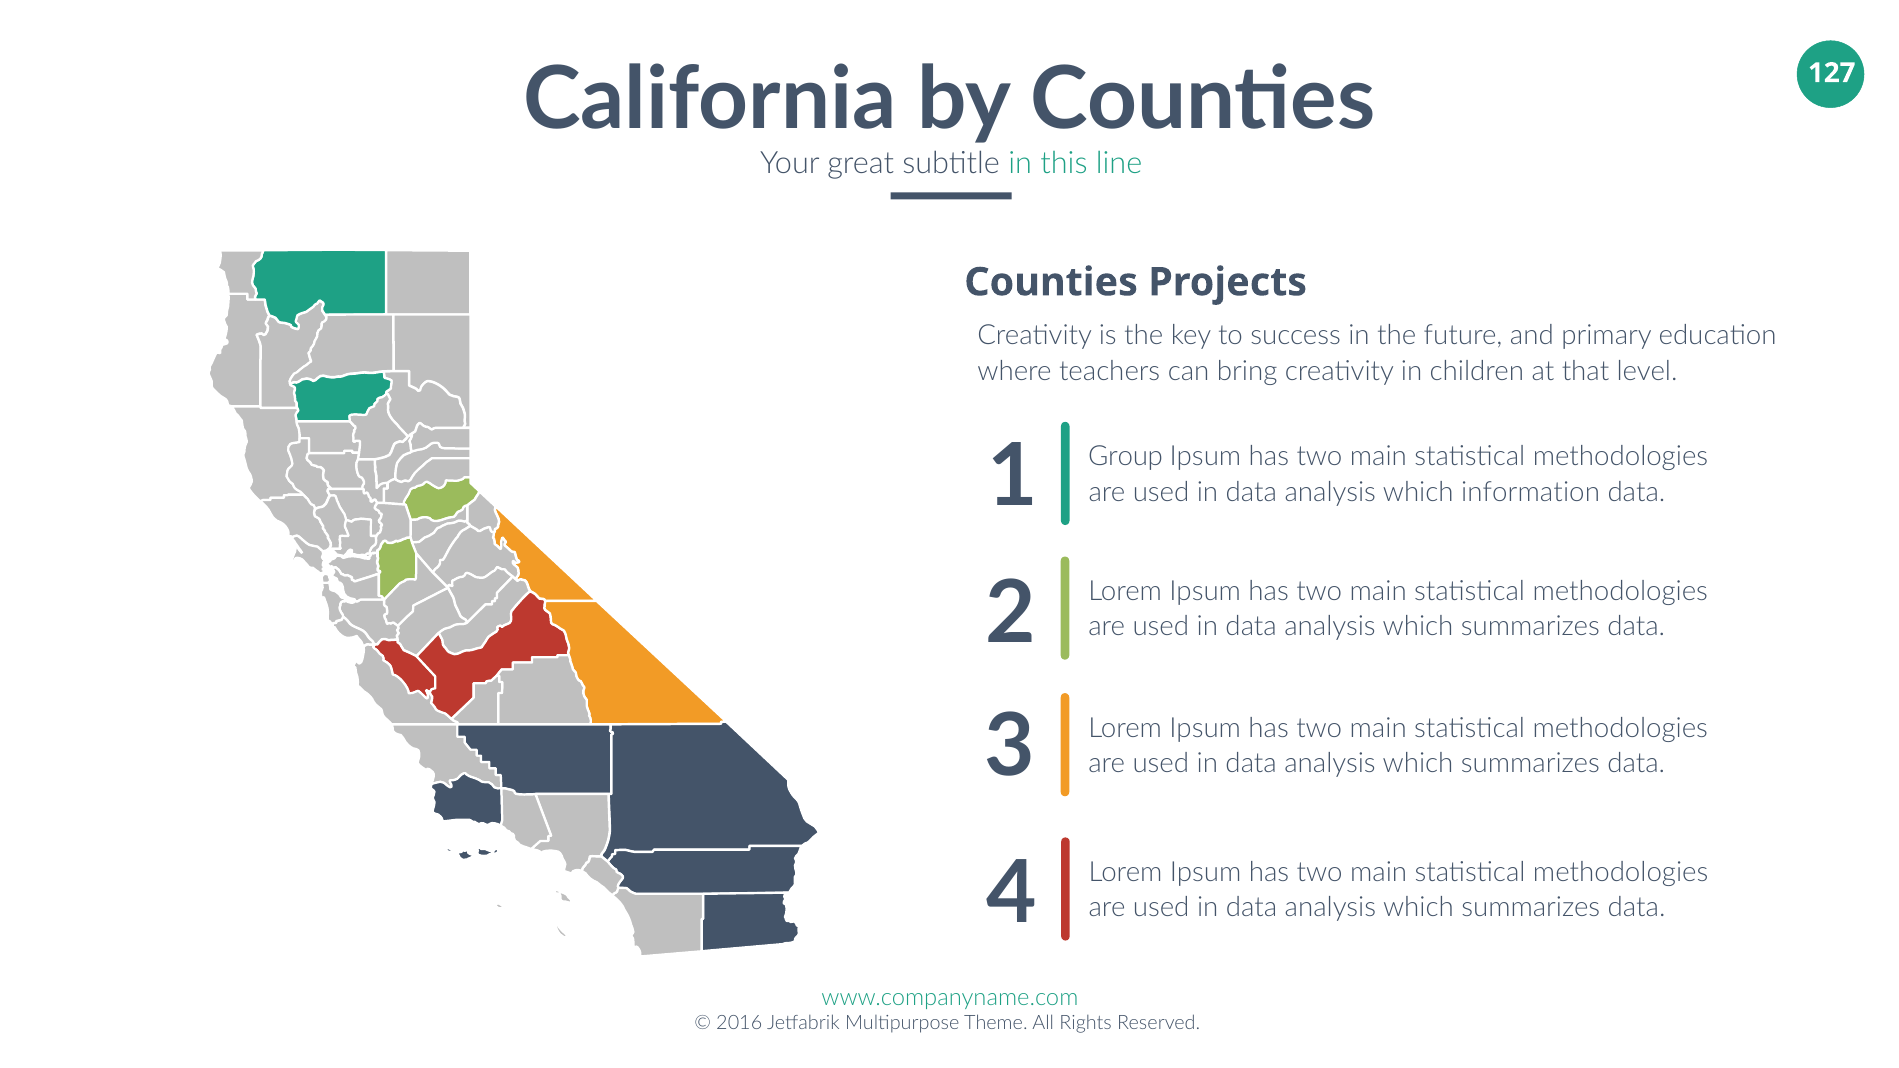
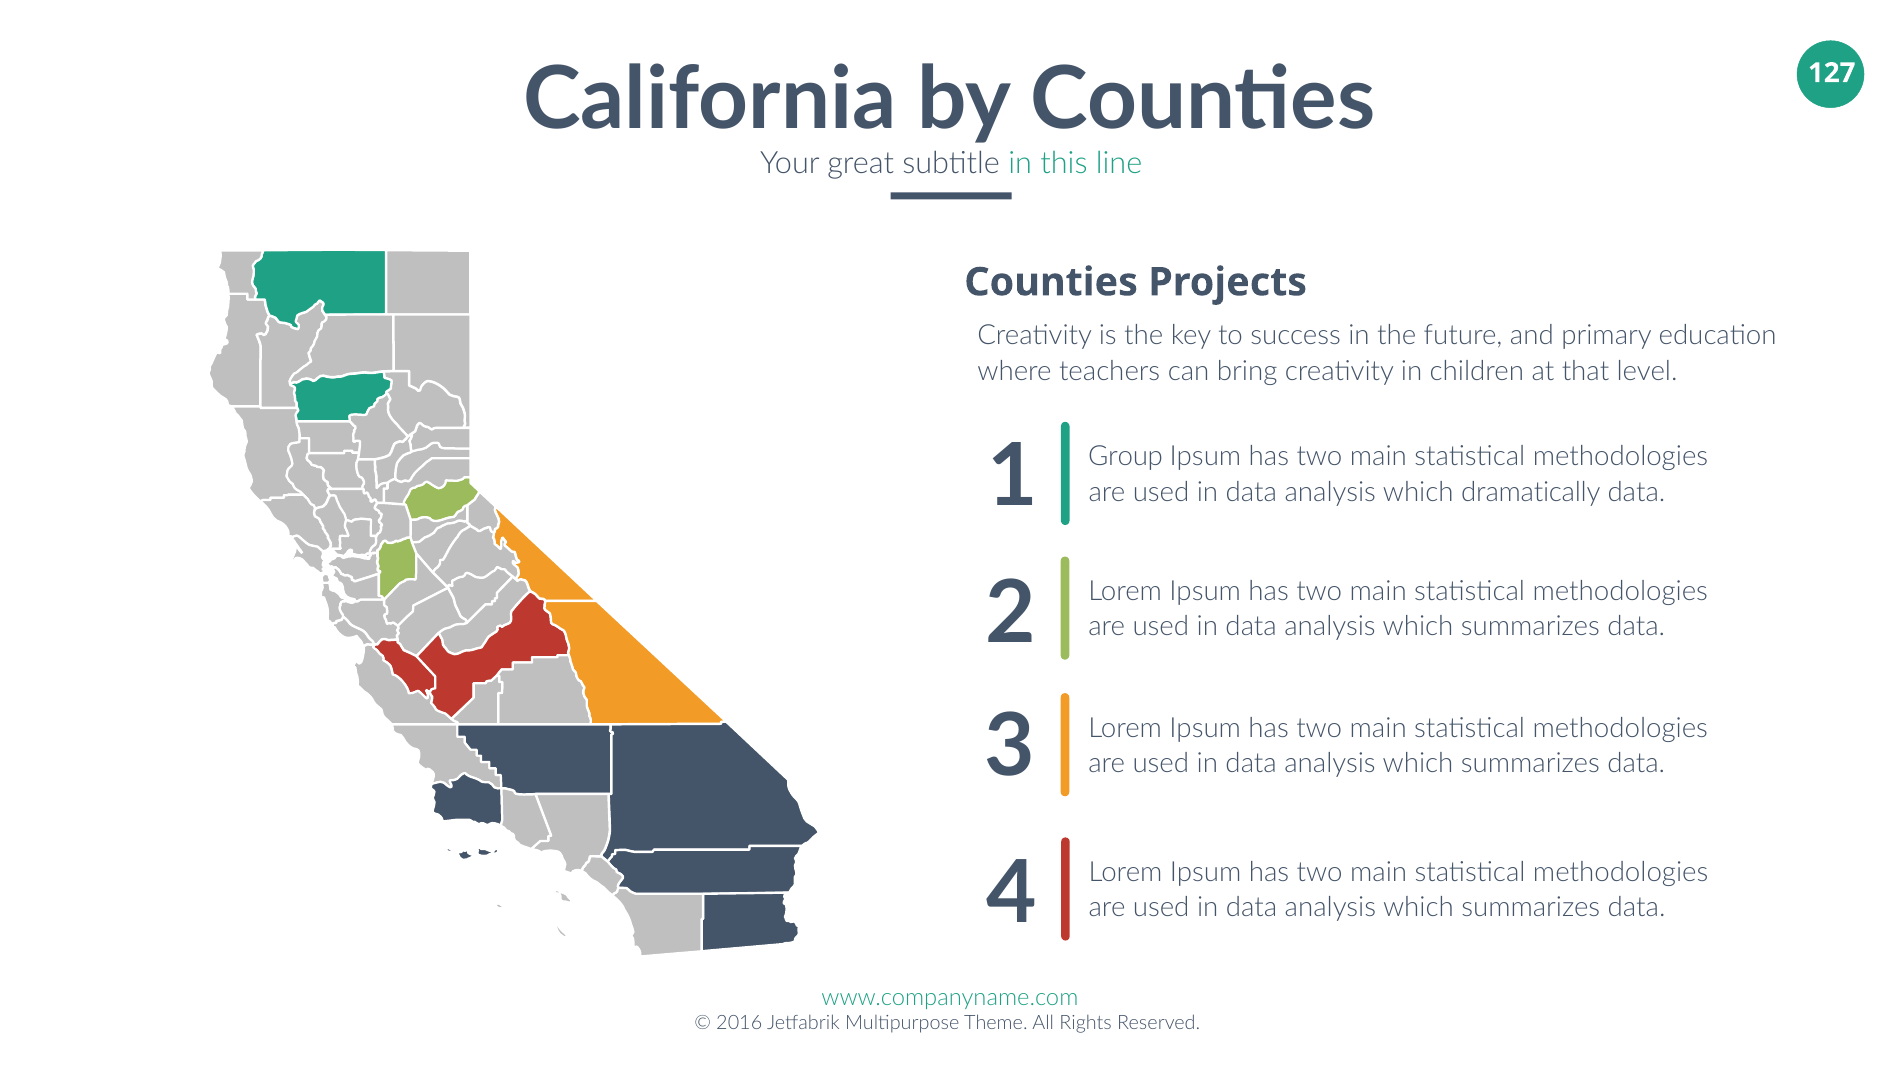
information: information -> dramatically
